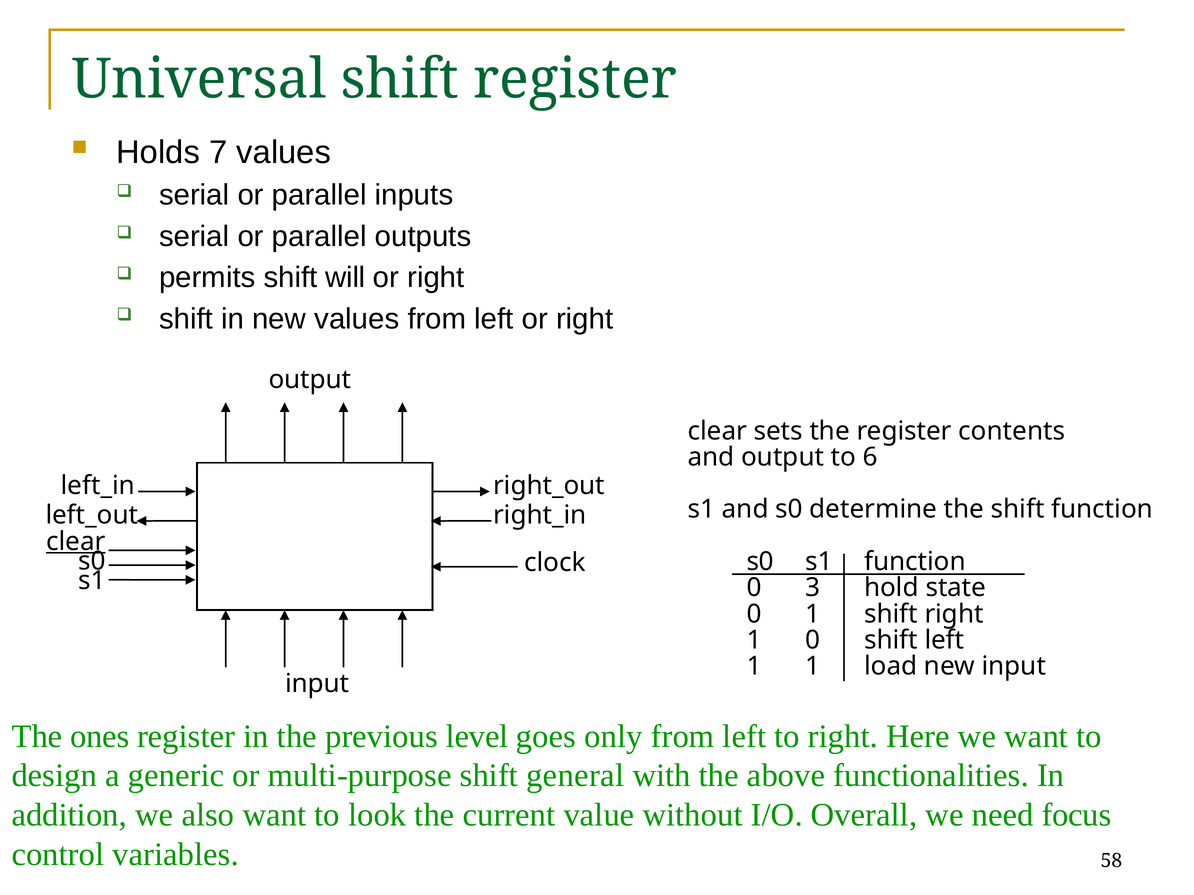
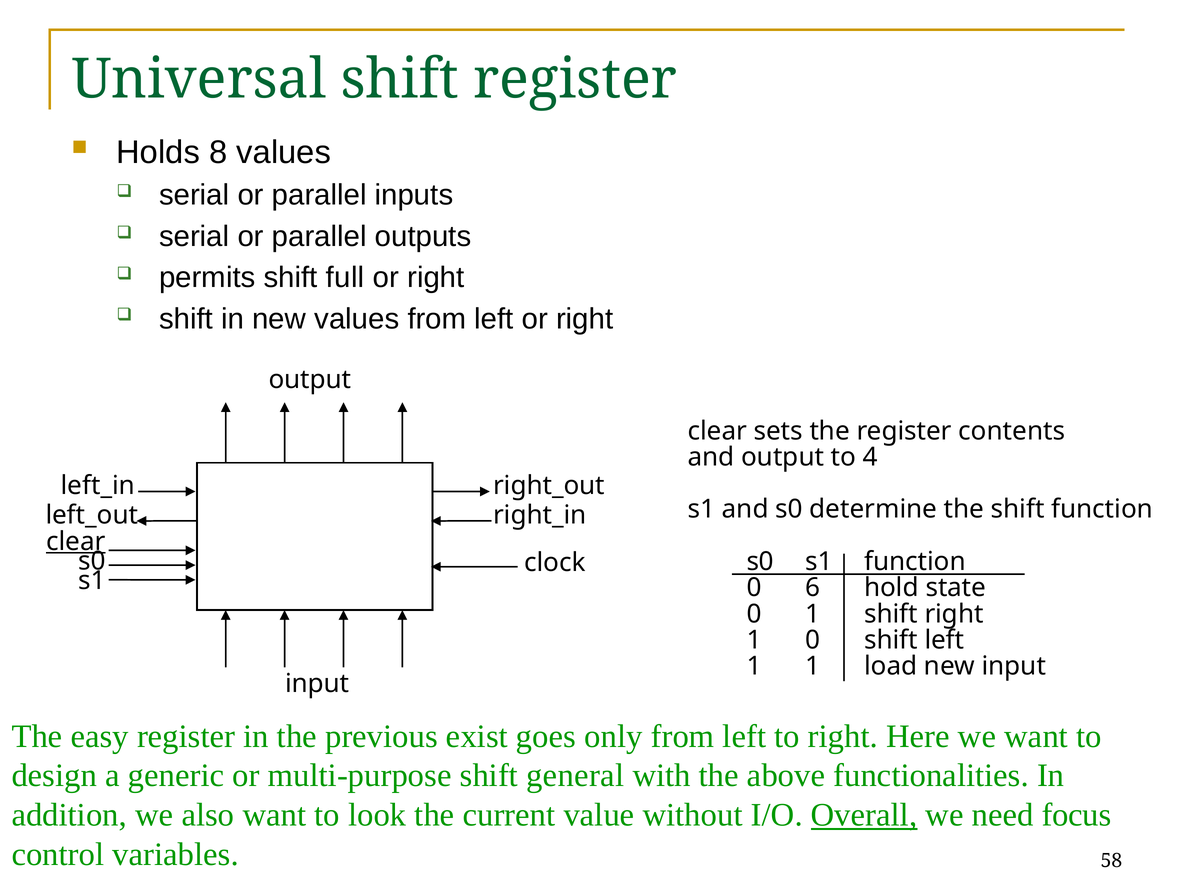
7: 7 -> 8
will: will -> full
6: 6 -> 4
3: 3 -> 6
ones: ones -> easy
level: level -> exist
Overall underline: none -> present
